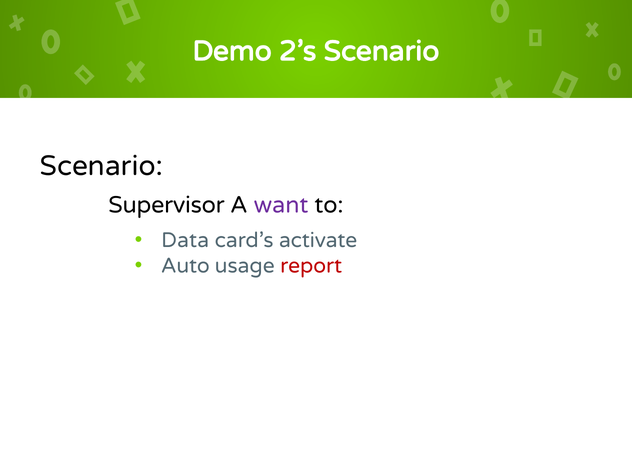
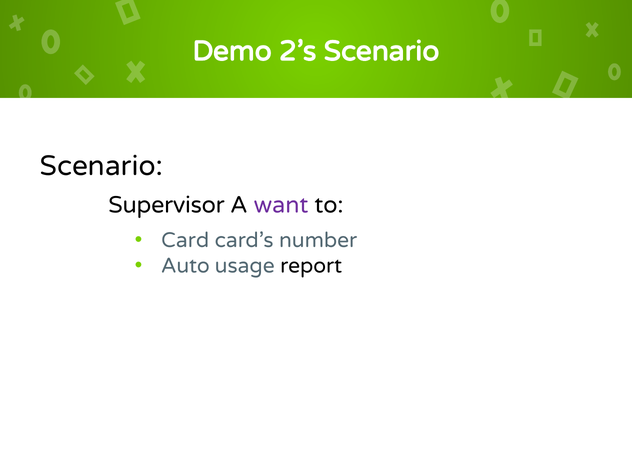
Data: Data -> Card
activate: activate -> number
report colour: red -> black
